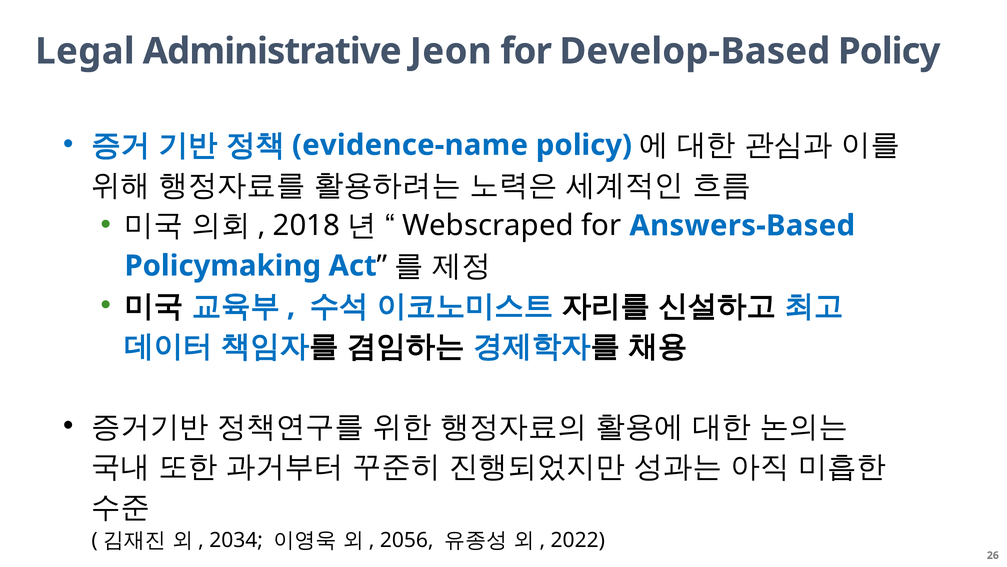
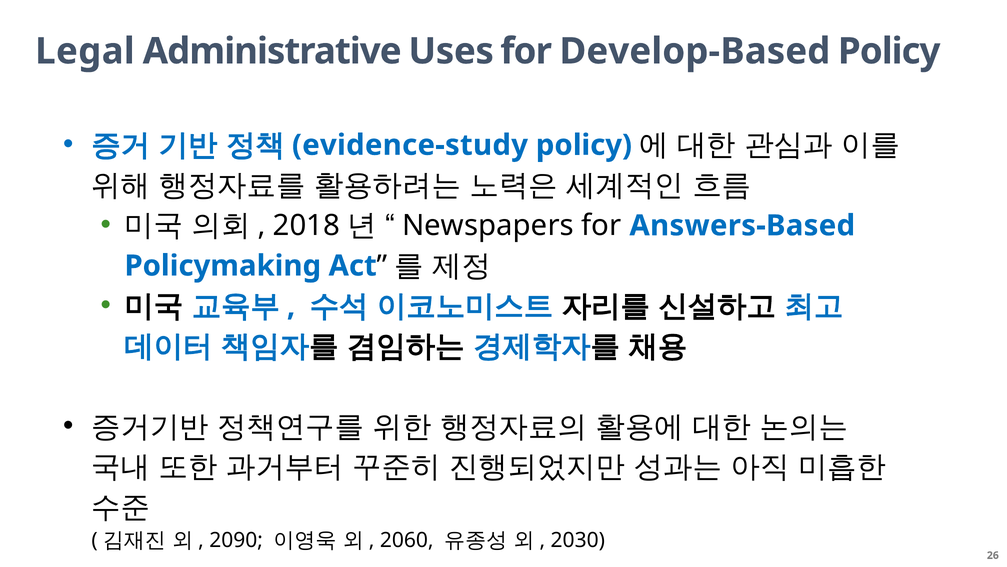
Jeon: Jeon -> Uses
evidence-name: evidence-name -> evidence-study
Webscraped: Webscraped -> Newspapers
2034: 2034 -> 2090
2056: 2056 -> 2060
2022: 2022 -> 2030
